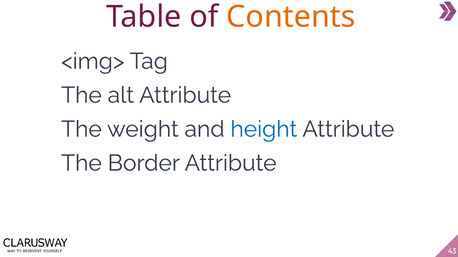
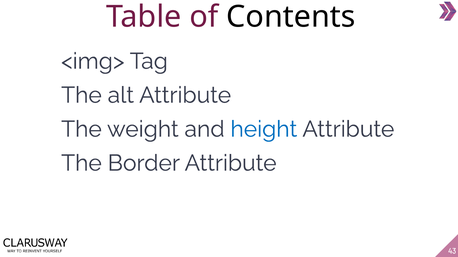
Contents colour: orange -> black
